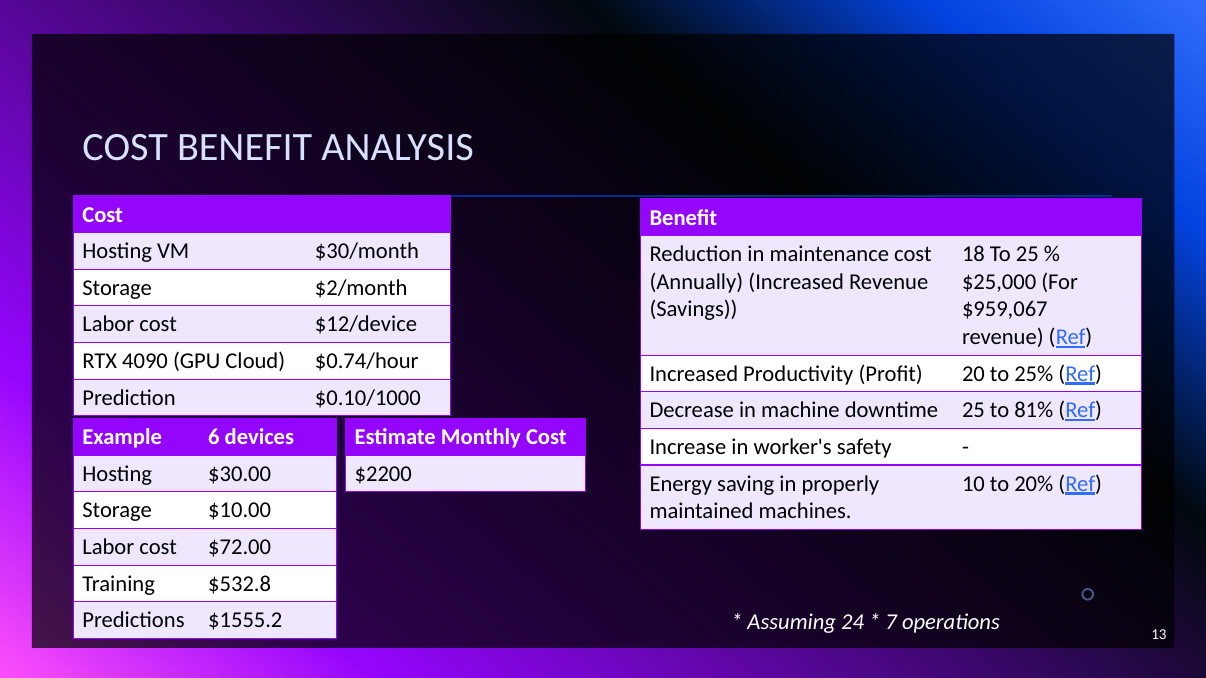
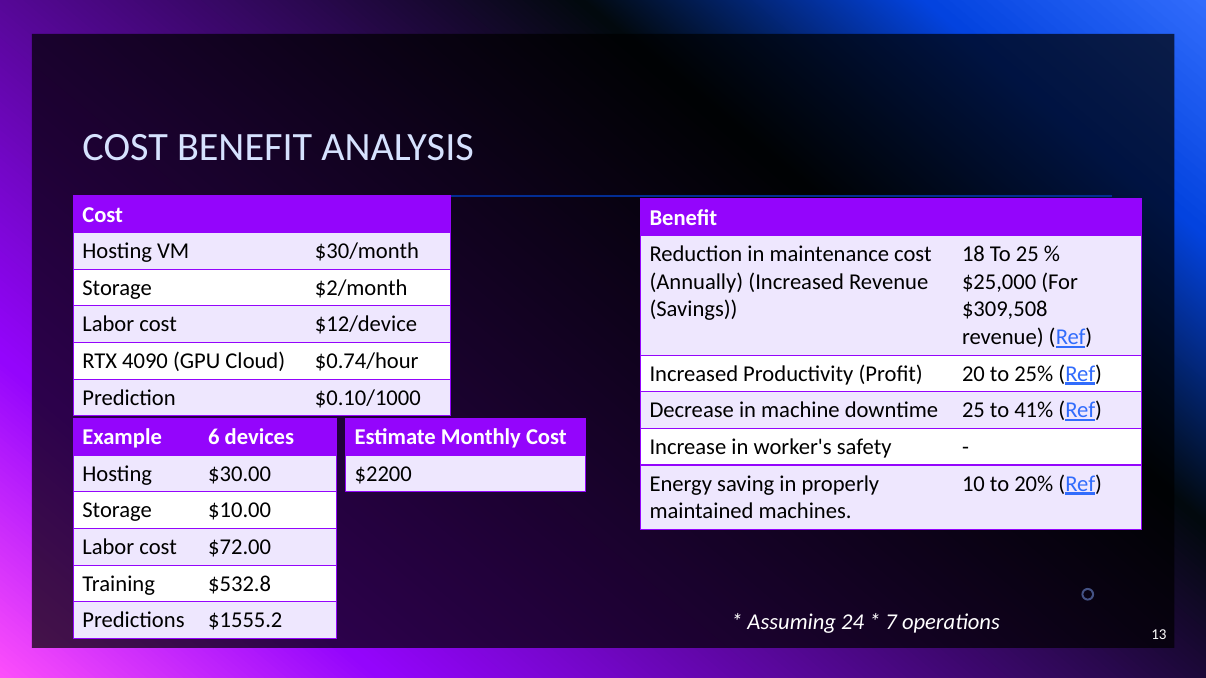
$959,067: $959,067 -> $309,508
81%: 81% -> 41%
